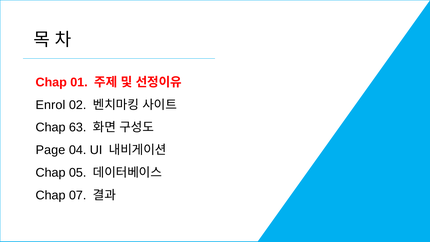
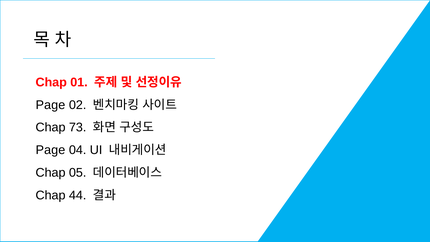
Enrol at (50, 105): Enrol -> Page
63: 63 -> 73
07: 07 -> 44
